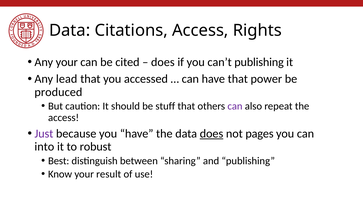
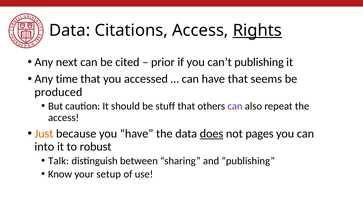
Rights underline: none -> present
Any your: your -> next
does at (163, 62): does -> prior
lead: lead -> time
power: power -> seems
Just colour: purple -> orange
Best: Best -> Talk
result: result -> setup
